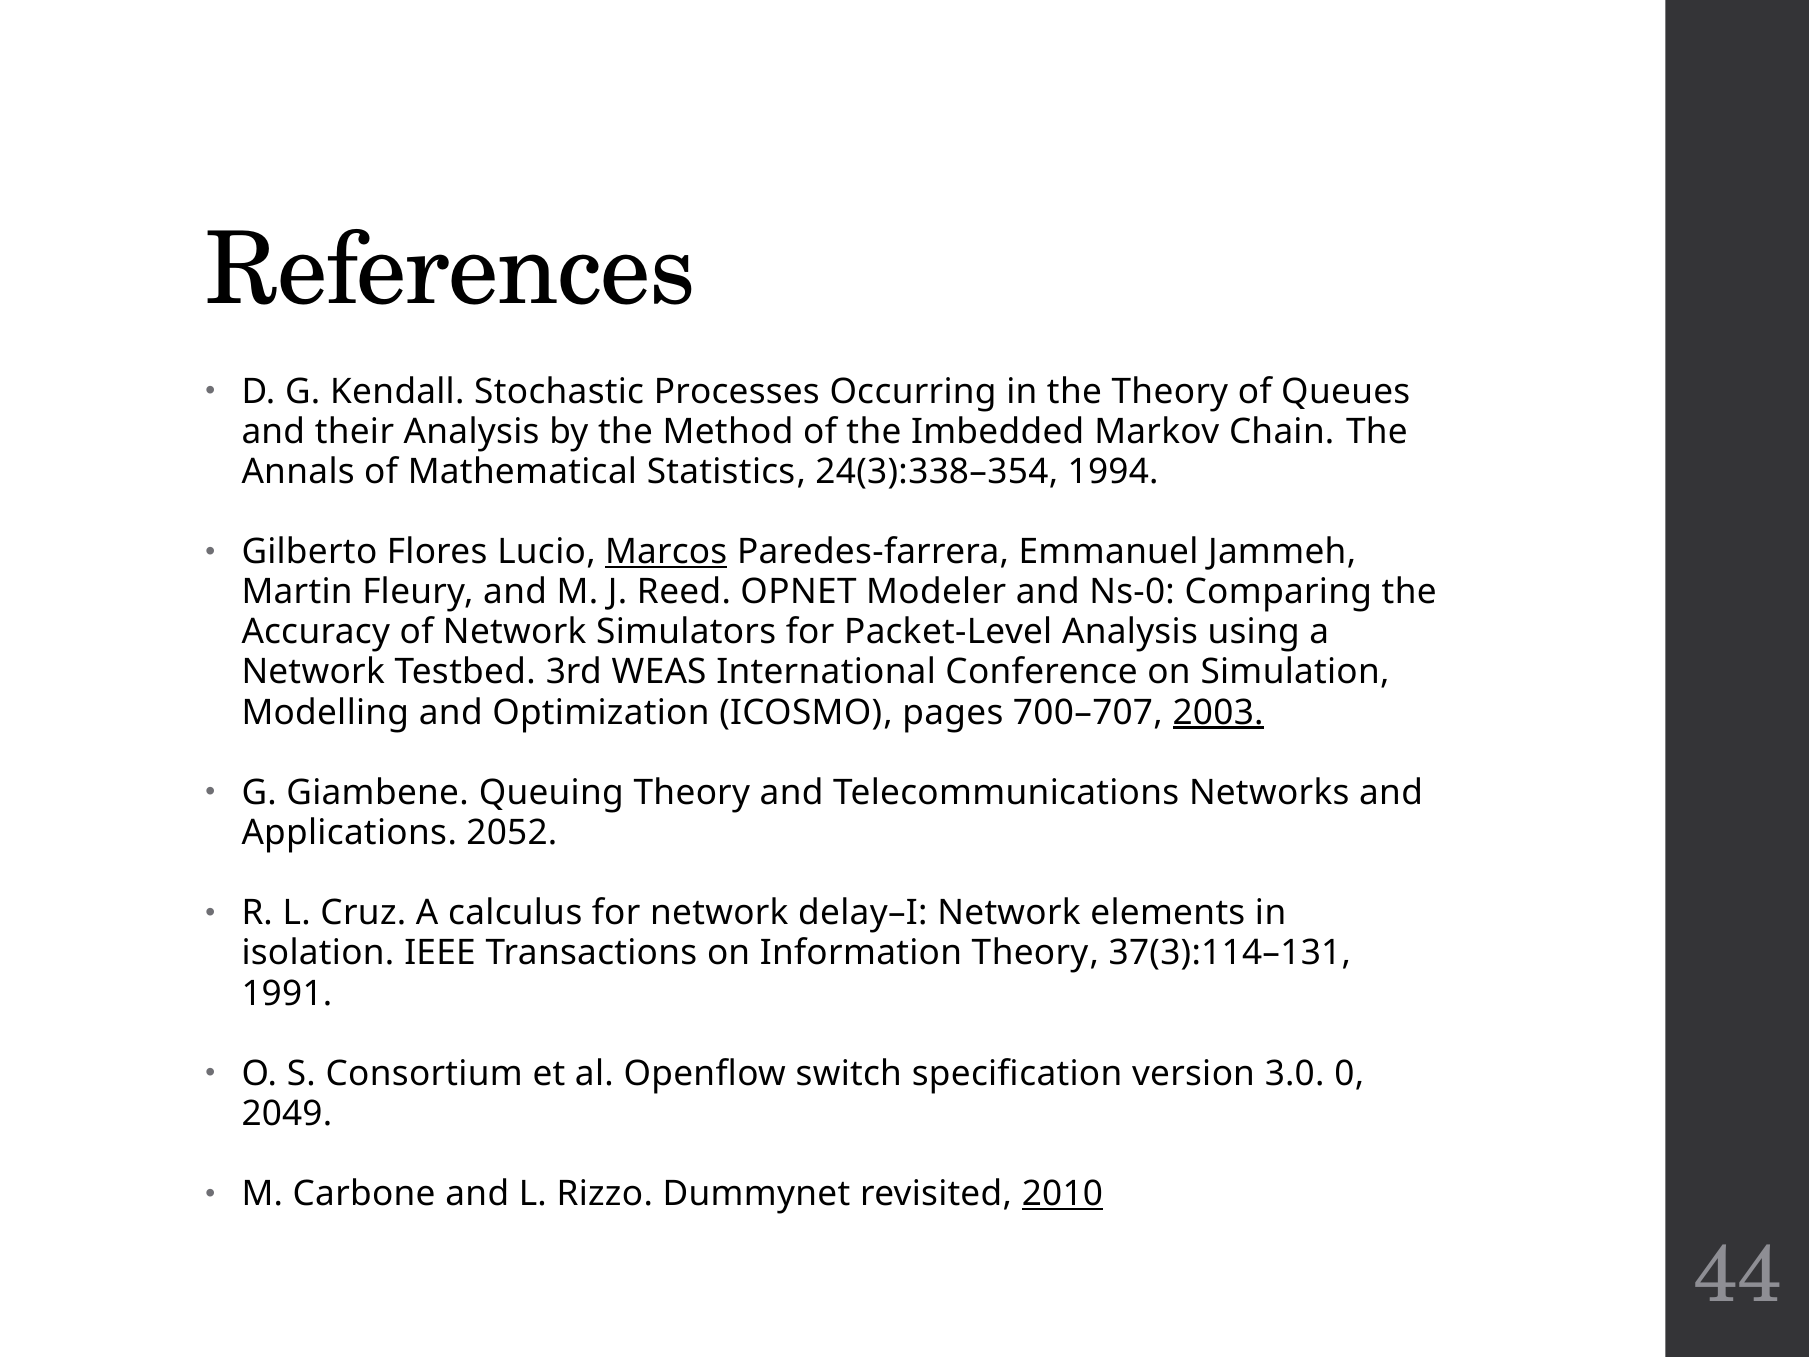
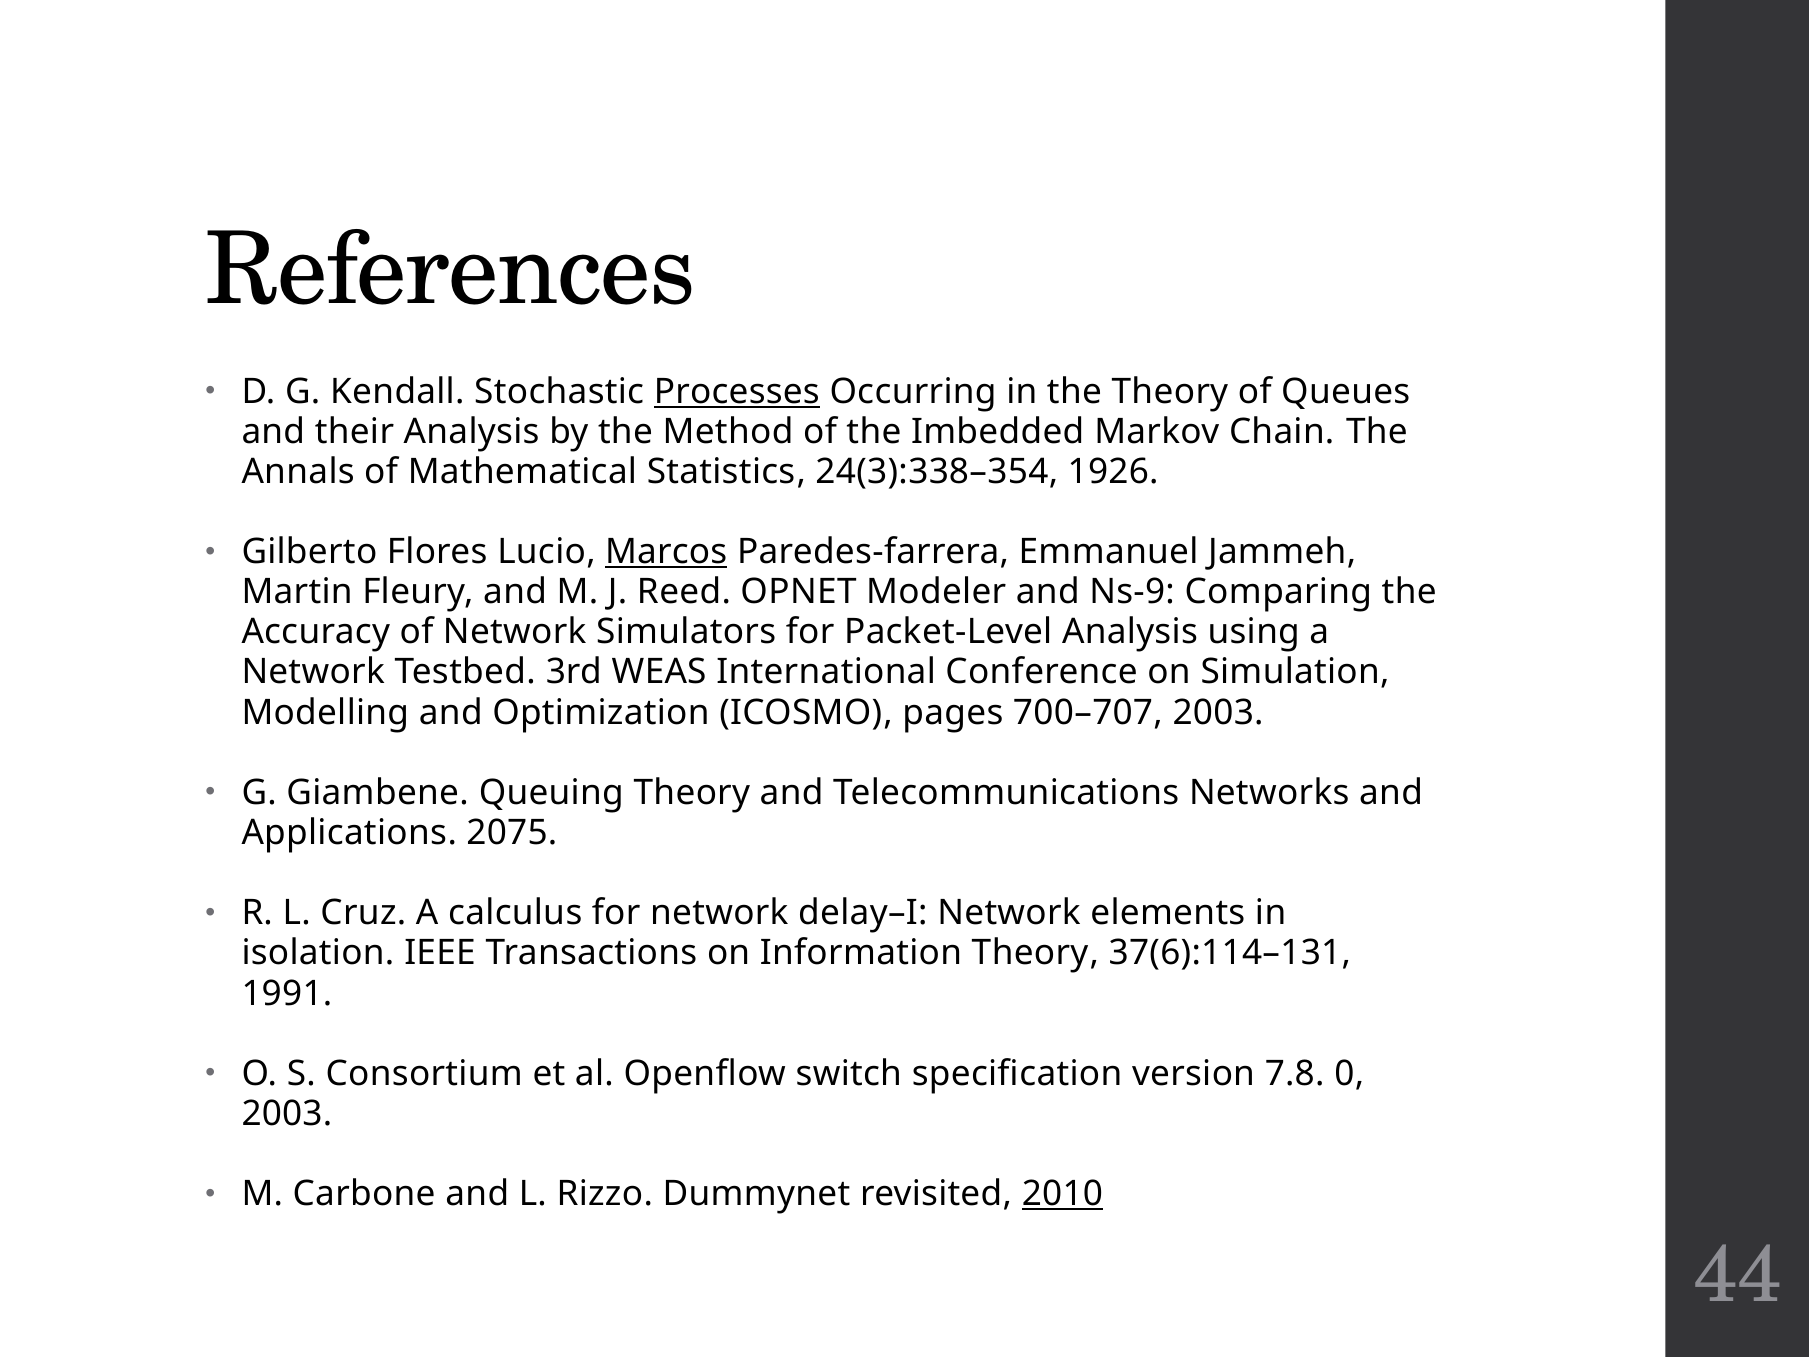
Processes underline: none -> present
1994: 1994 -> 1926
Ns-0: Ns-0 -> Ns-9
2003 at (1218, 712) underline: present -> none
2052: 2052 -> 2075
37(3):114–131: 37(3):114–131 -> 37(6):114–131
3.0: 3.0 -> 7.8
2049 at (287, 1114): 2049 -> 2003
